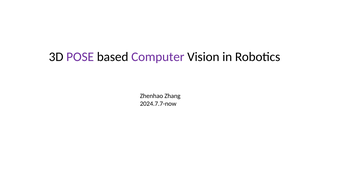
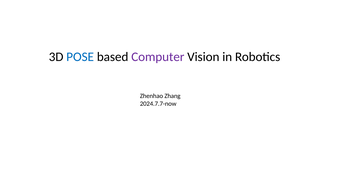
POSE colour: purple -> blue
